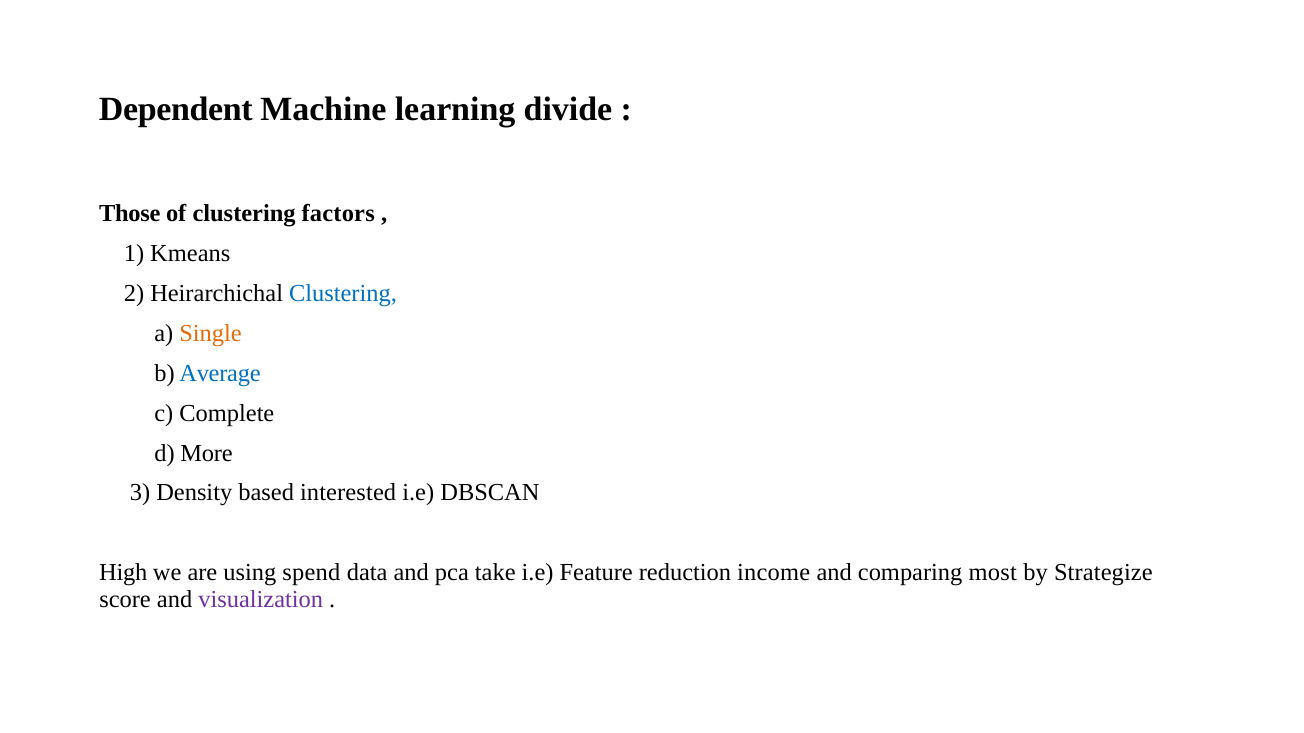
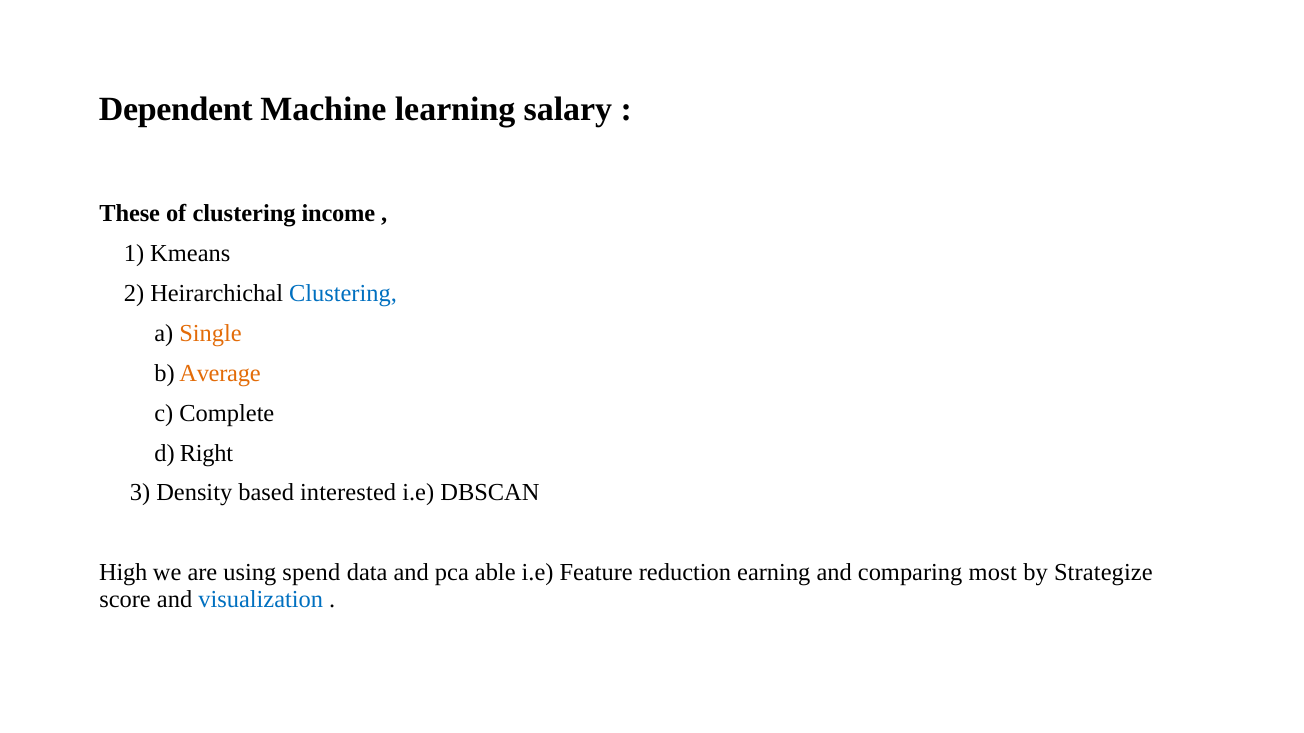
divide: divide -> salary
Those: Those -> These
factors: factors -> income
Average colour: blue -> orange
More: More -> Right
take: take -> able
income: income -> earning
visualization colour: purple -> blue
